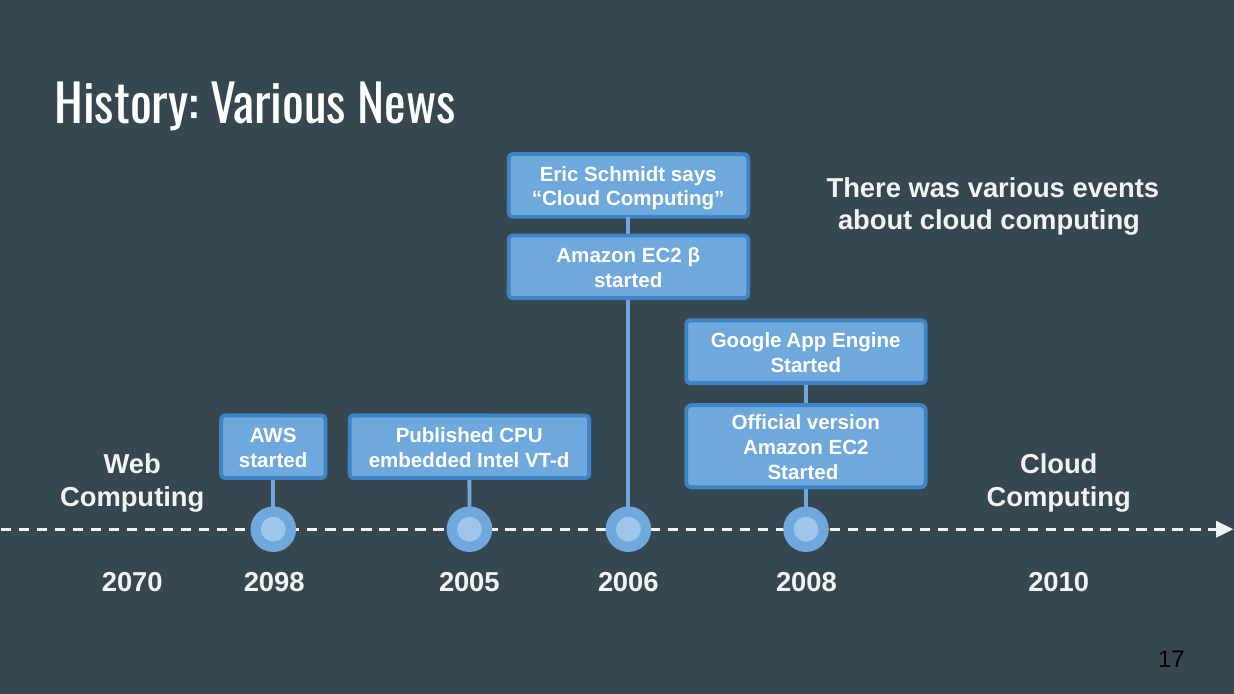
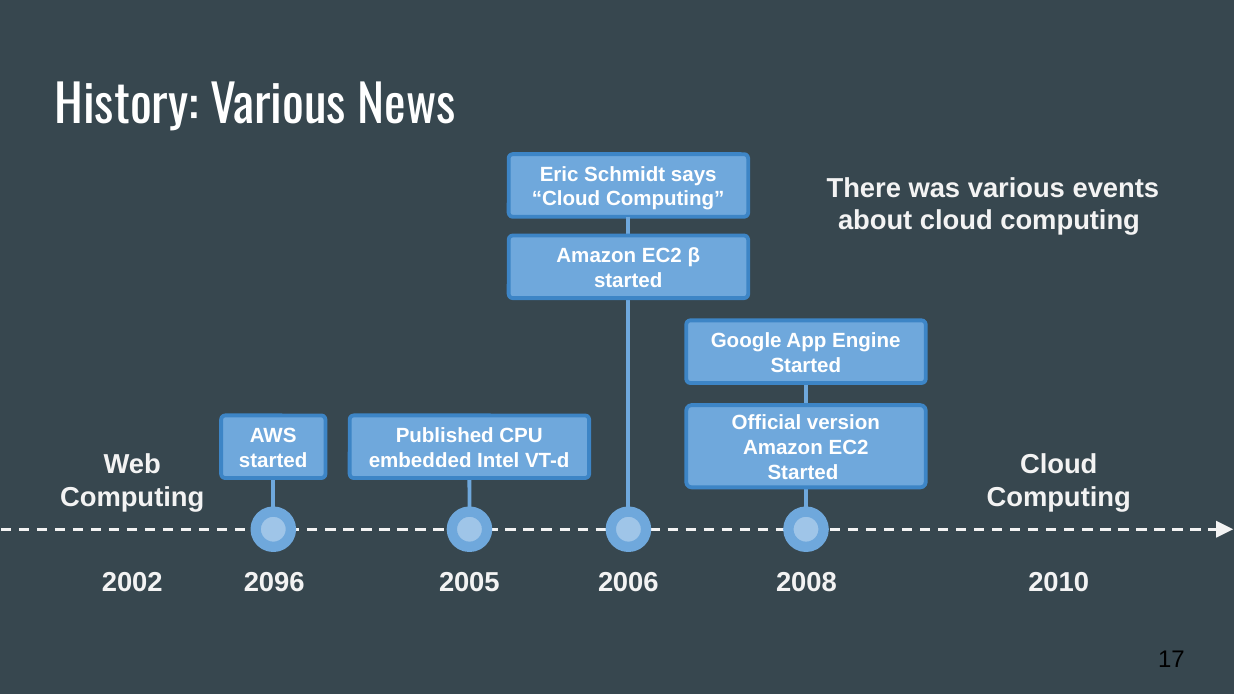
2070: 2070 -> 2002
2098: 2098 -> 2096
